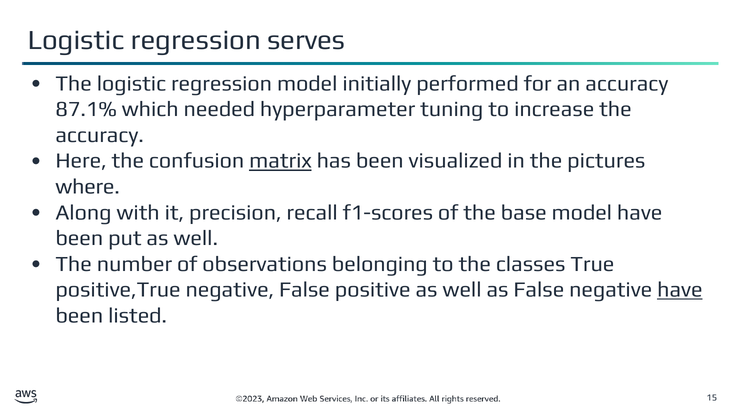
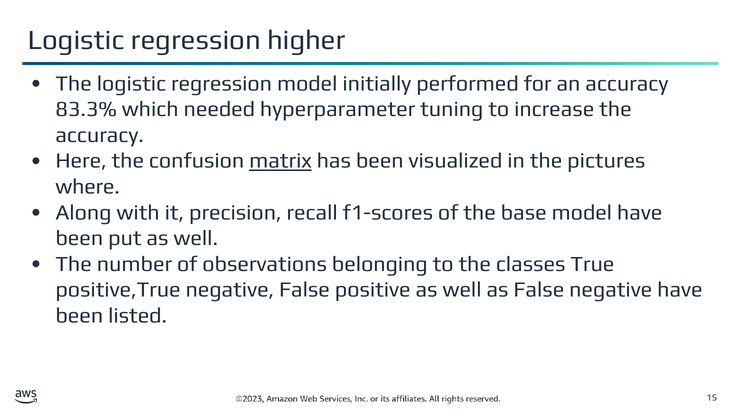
serves: serves -> higher
87.1%: 87.1% -> 83.3%
have at (680, 290) underline: present -> none
